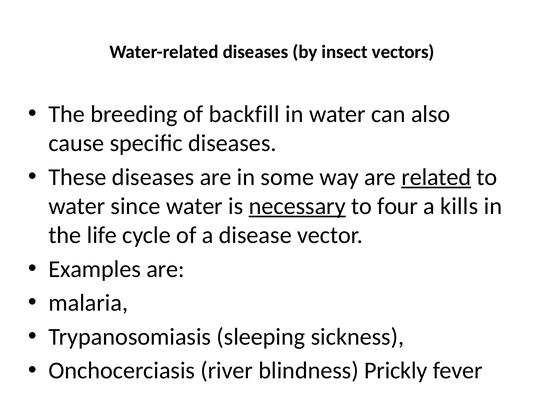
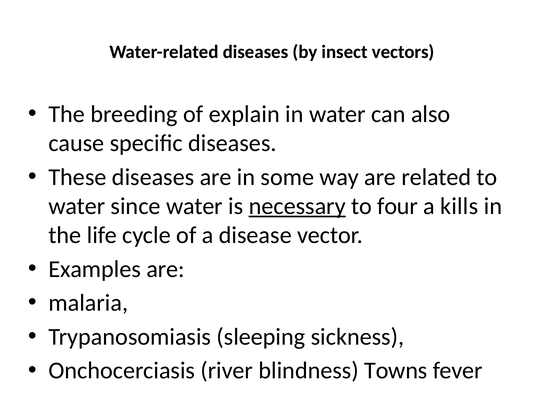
backfill: backfill -> explain
related underline: present -> none
Prickly: Prickly -> Towns
